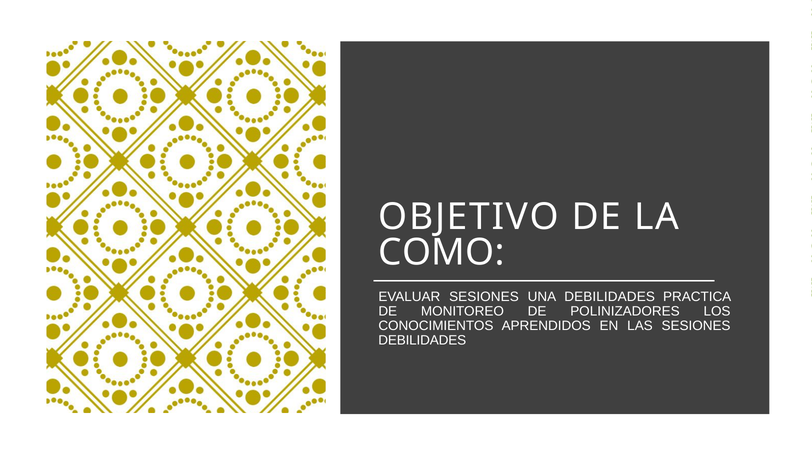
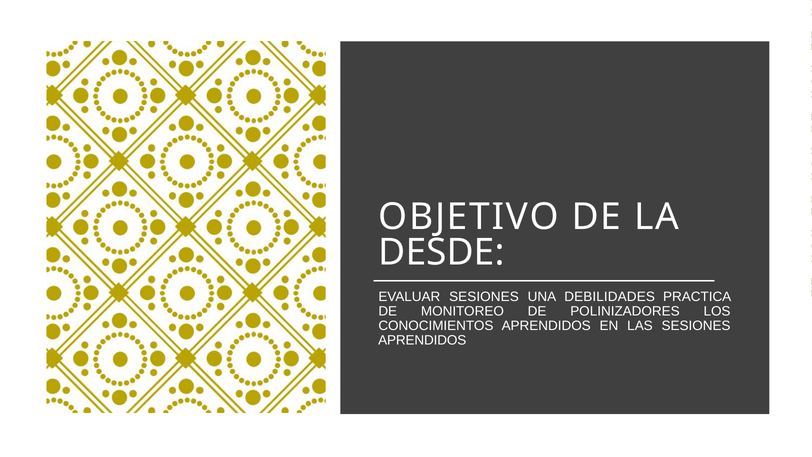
COMO: COMO -> DESDE
DEBILIDADES at (422, 340): DEBILIDADES -> APRENDIDOS
